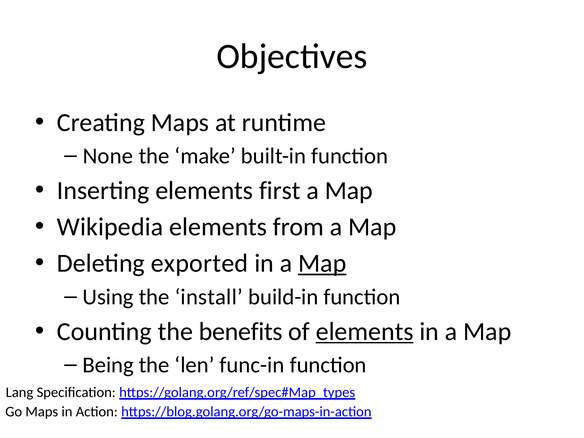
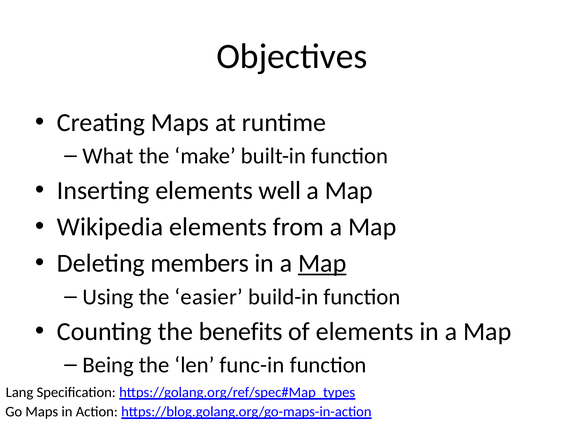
None: None -> What
first: first -> well
exported: exported -> members
install: install -> easier
elements at (365, 332) underline: present -> none
